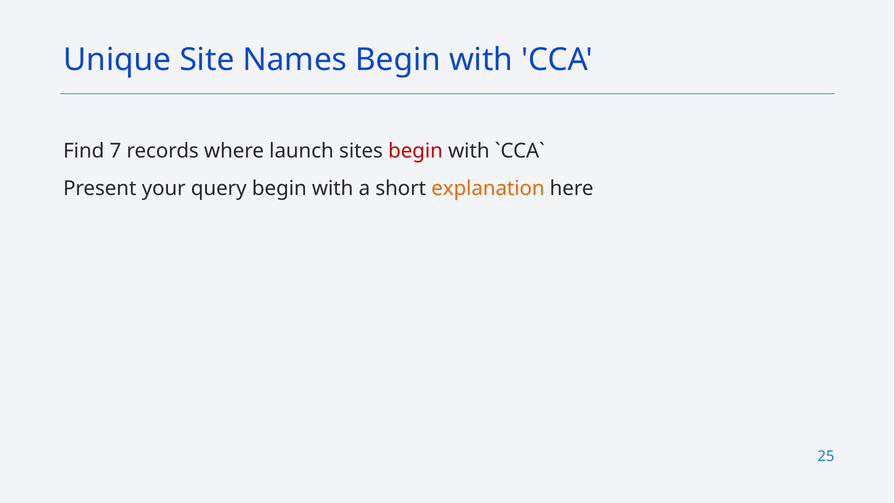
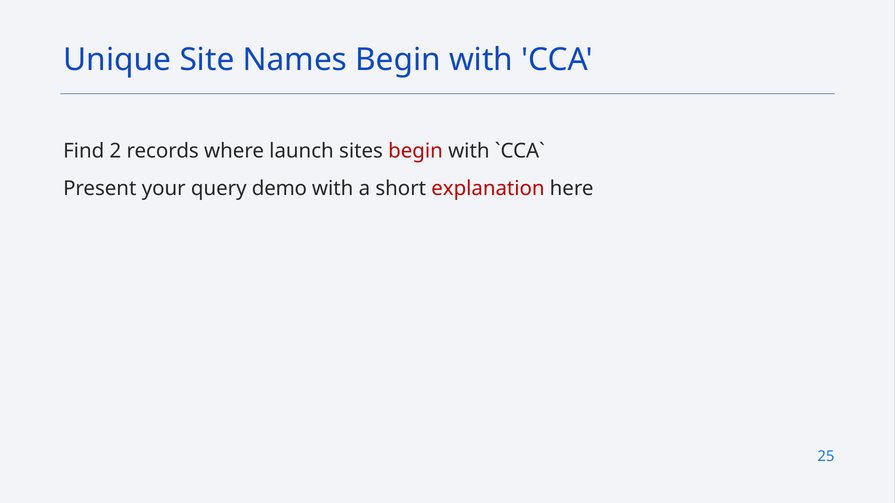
7: 7 -> 2
query begin: begin -> demo
explanation colour: orange -> red
